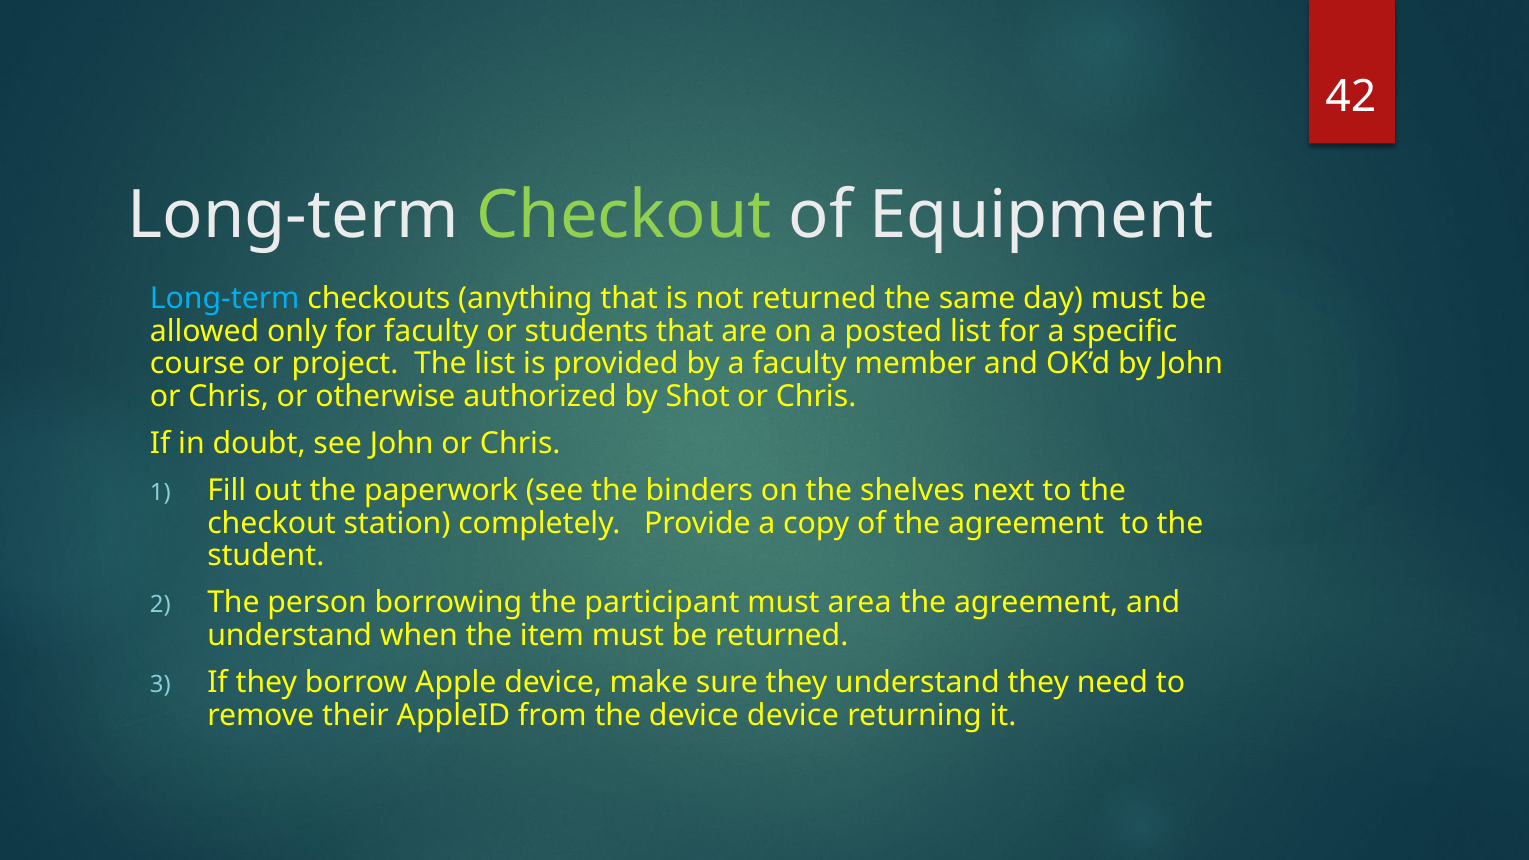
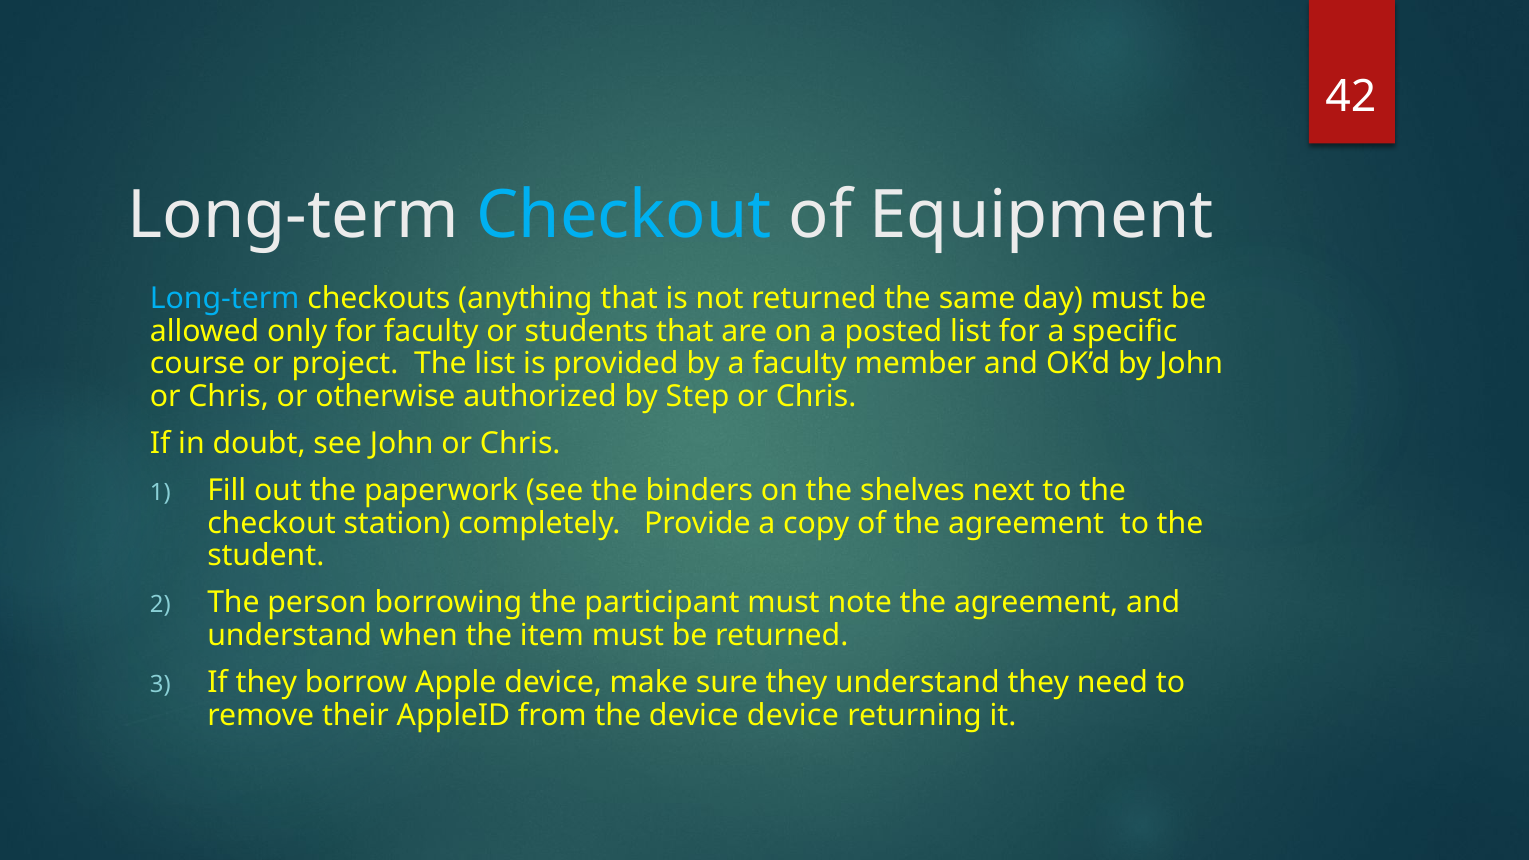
Checkout at (624, 215) colour: light green -> light blue
Shot: Shot -> Step
area: area -> note
